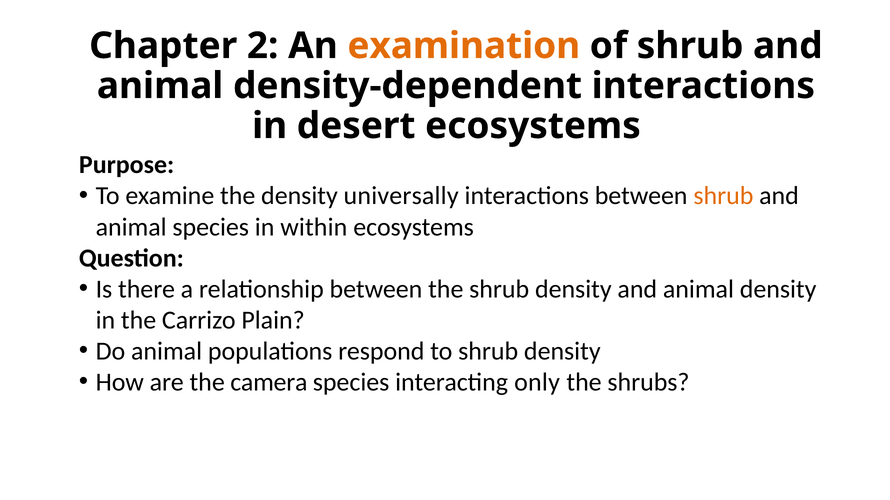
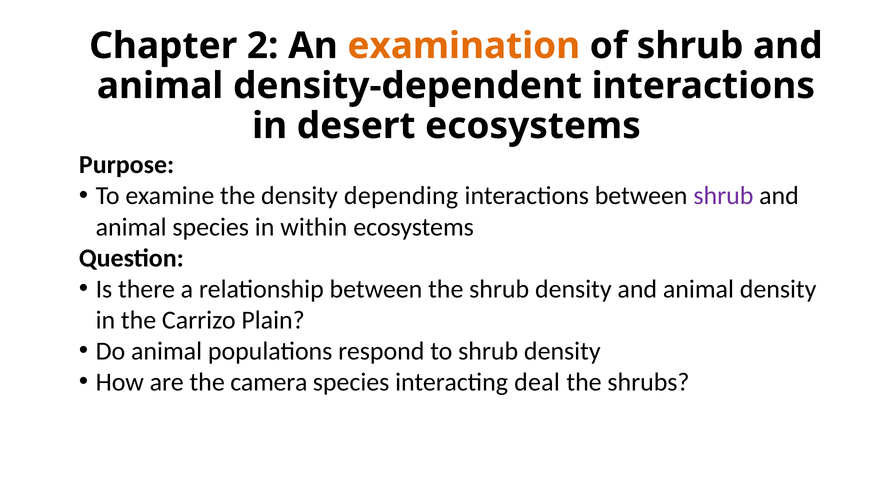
universally: universally -> depending
shrub at (723, 196) colour: orange -> purple
only: only -> deal
